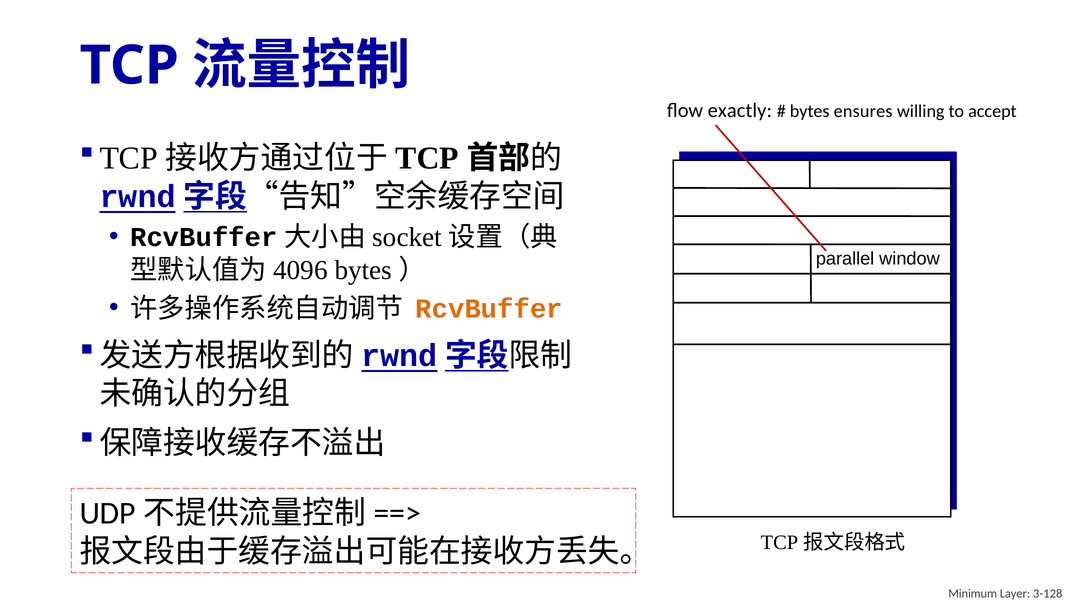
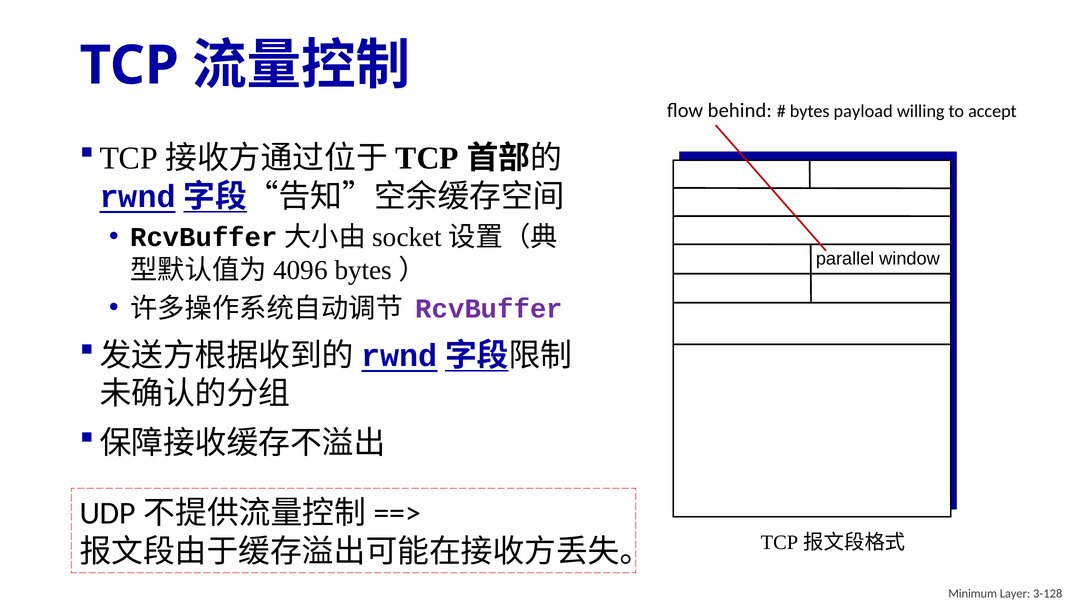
exactly: exactly -> behind
ensures: ensures -> payload
RcvBuffer colour: orange -> purple
